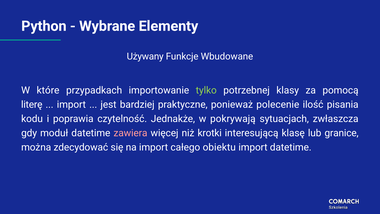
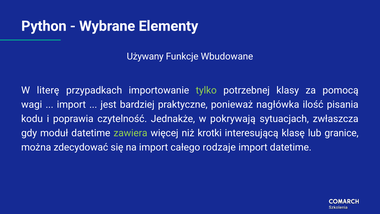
które: które -> literę
literę: literę -> wagi
polecenie: polecenie -> nagłówka
zawiera colour: pink -> light green
obiektu: obiektu -> rodzaje
